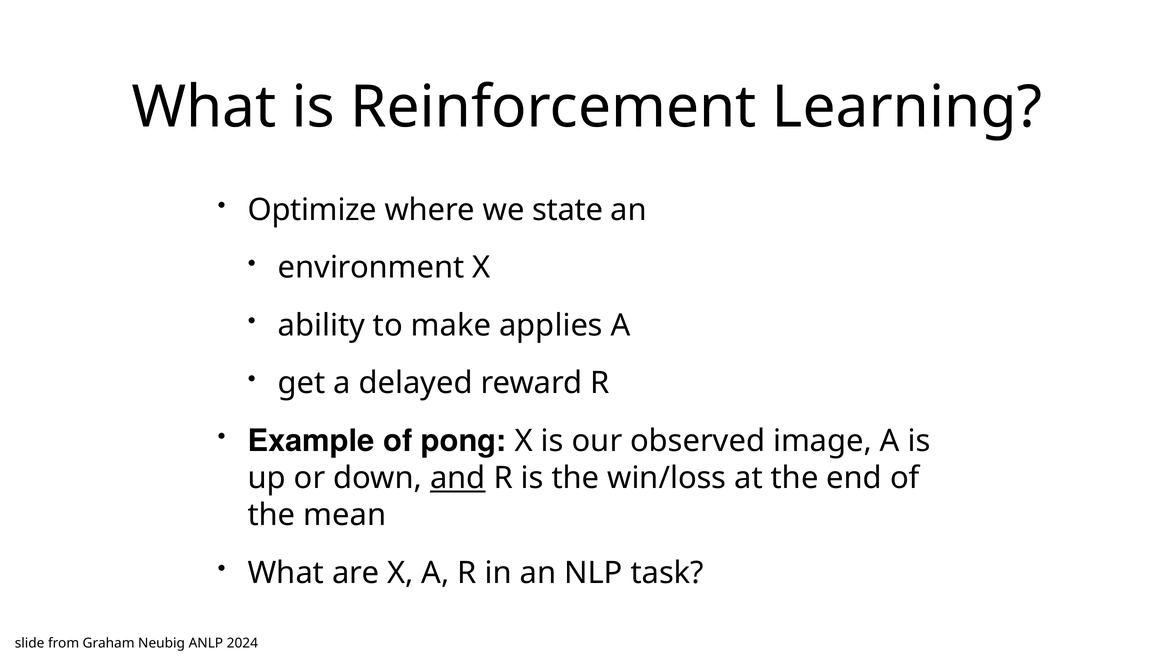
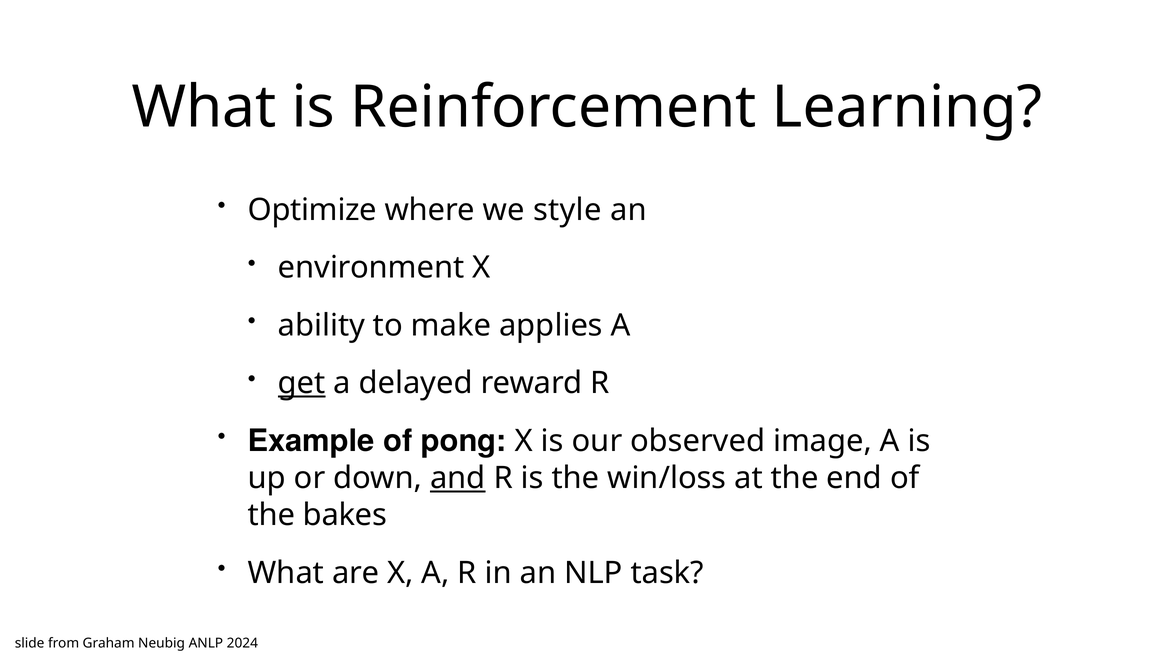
state: state -> style
get underline: none -> present
mean: mean -> bakes
